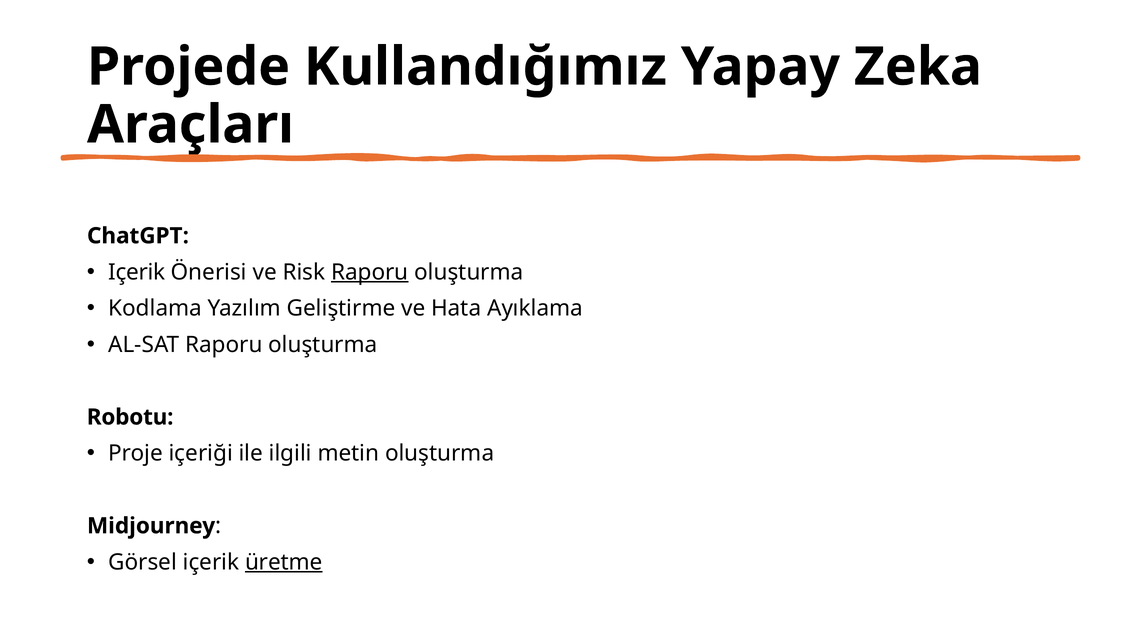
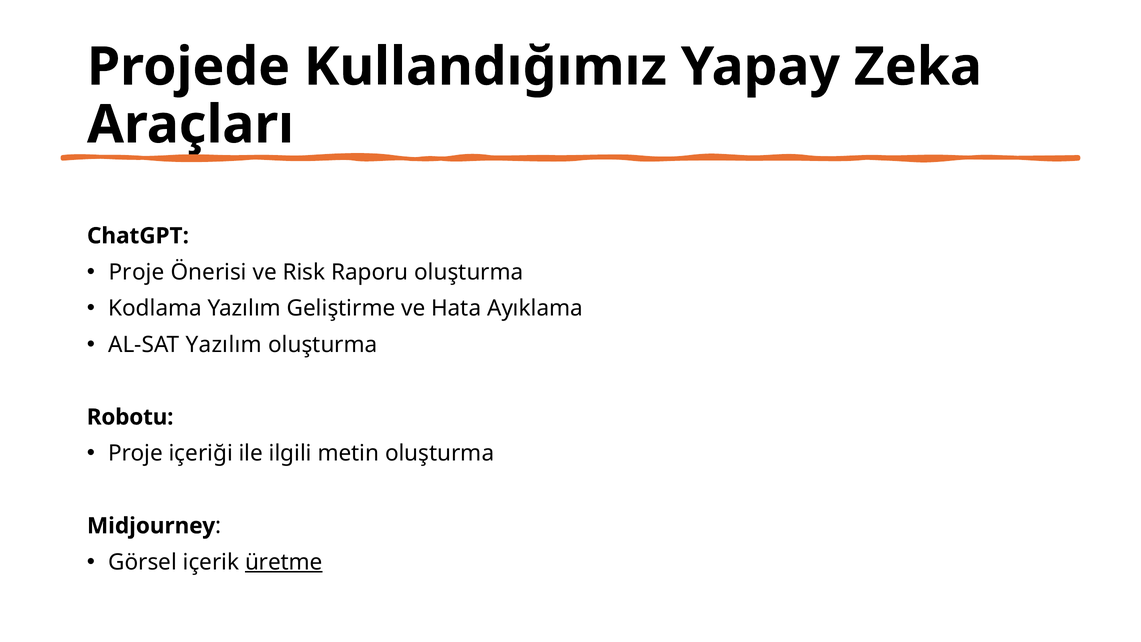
Içerik at (137, 272): Içerik -> Proje
Raporu at (370, 272) underline: present -> none
AL-SAT Raporu: Raporu -> Yazılım
